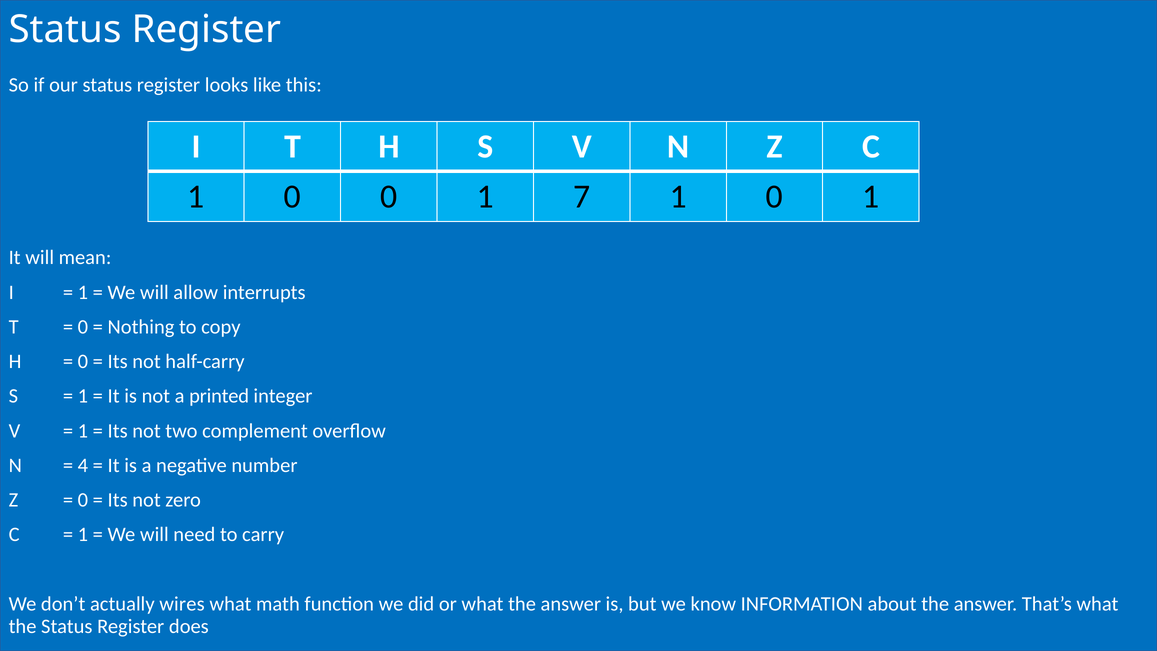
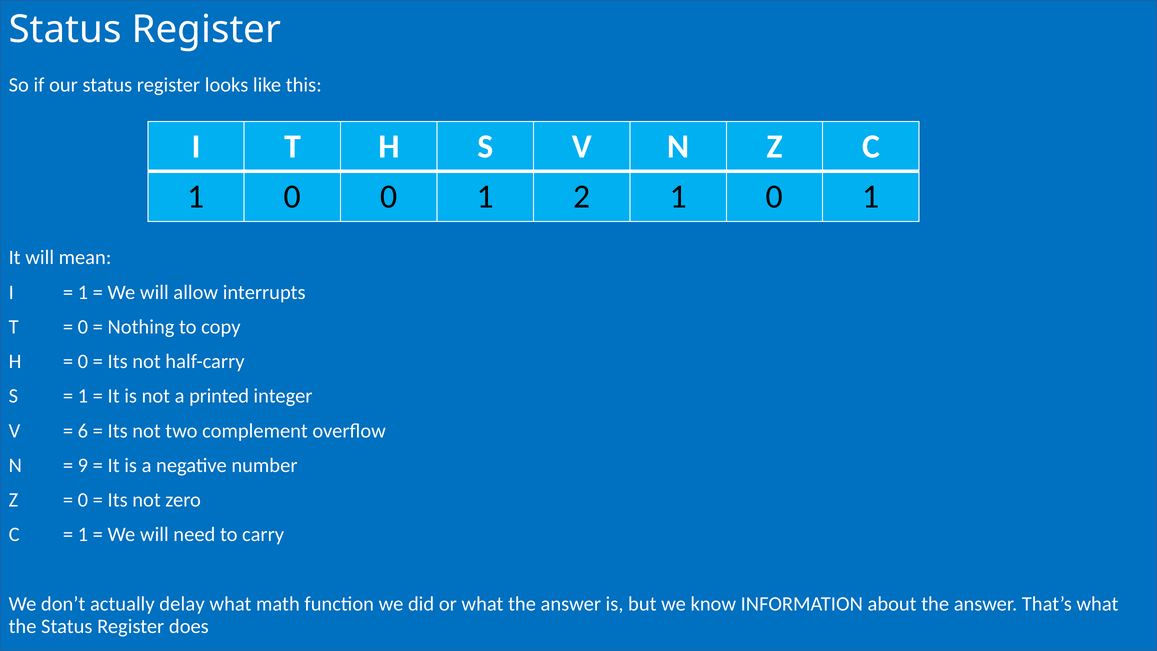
7: 7 -> 2
1 at (83, 431): 1 -> 6
4: 4 -> 9
wires: wires -> delay
